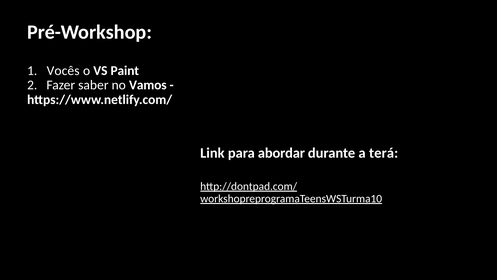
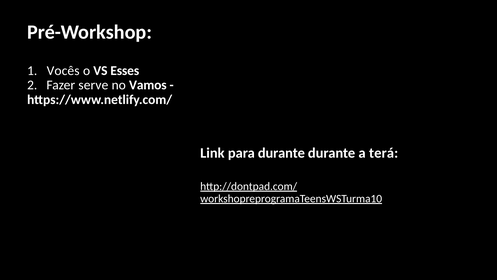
Paint: Paint -> Esses
saber: saber -> serve
para abordar: abordar -> durante
